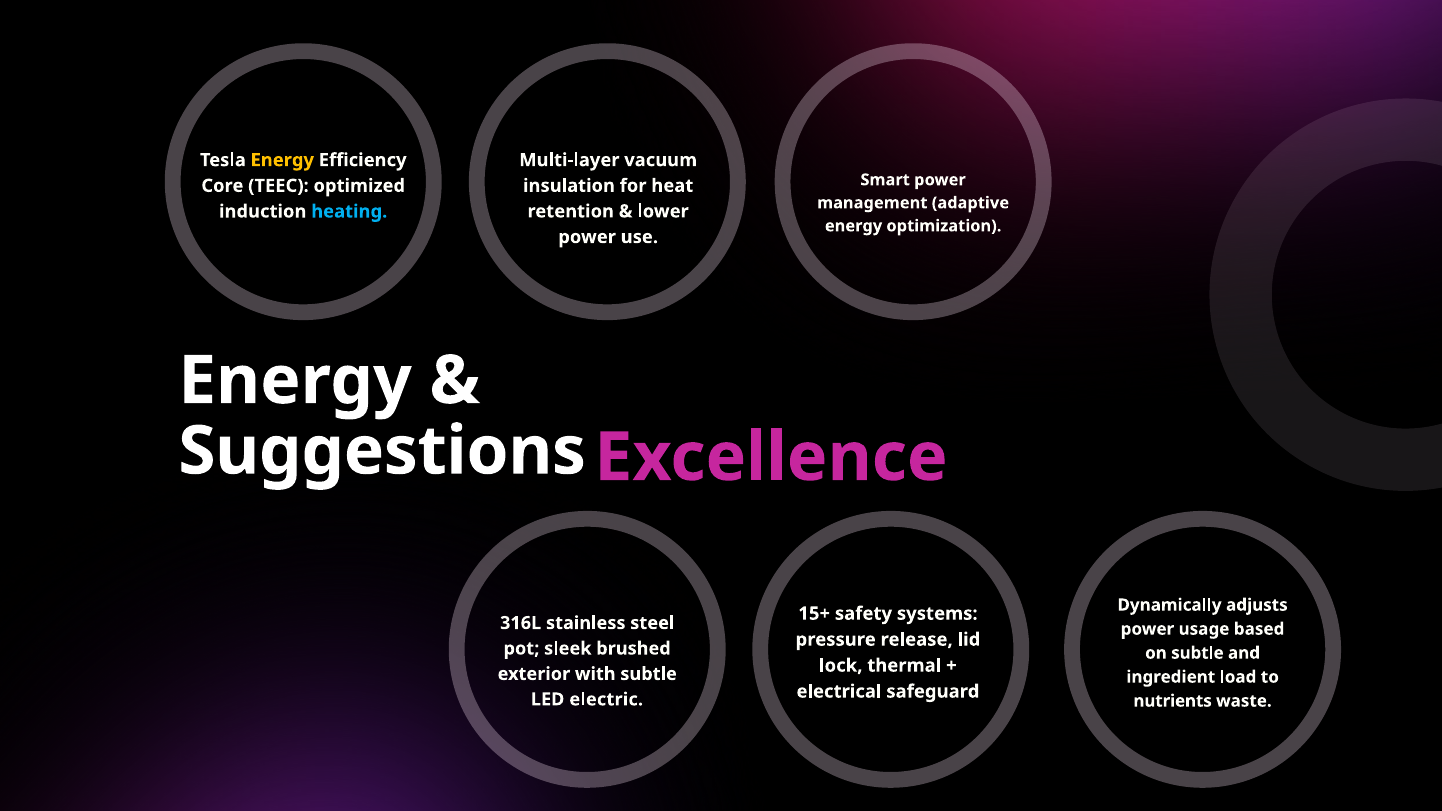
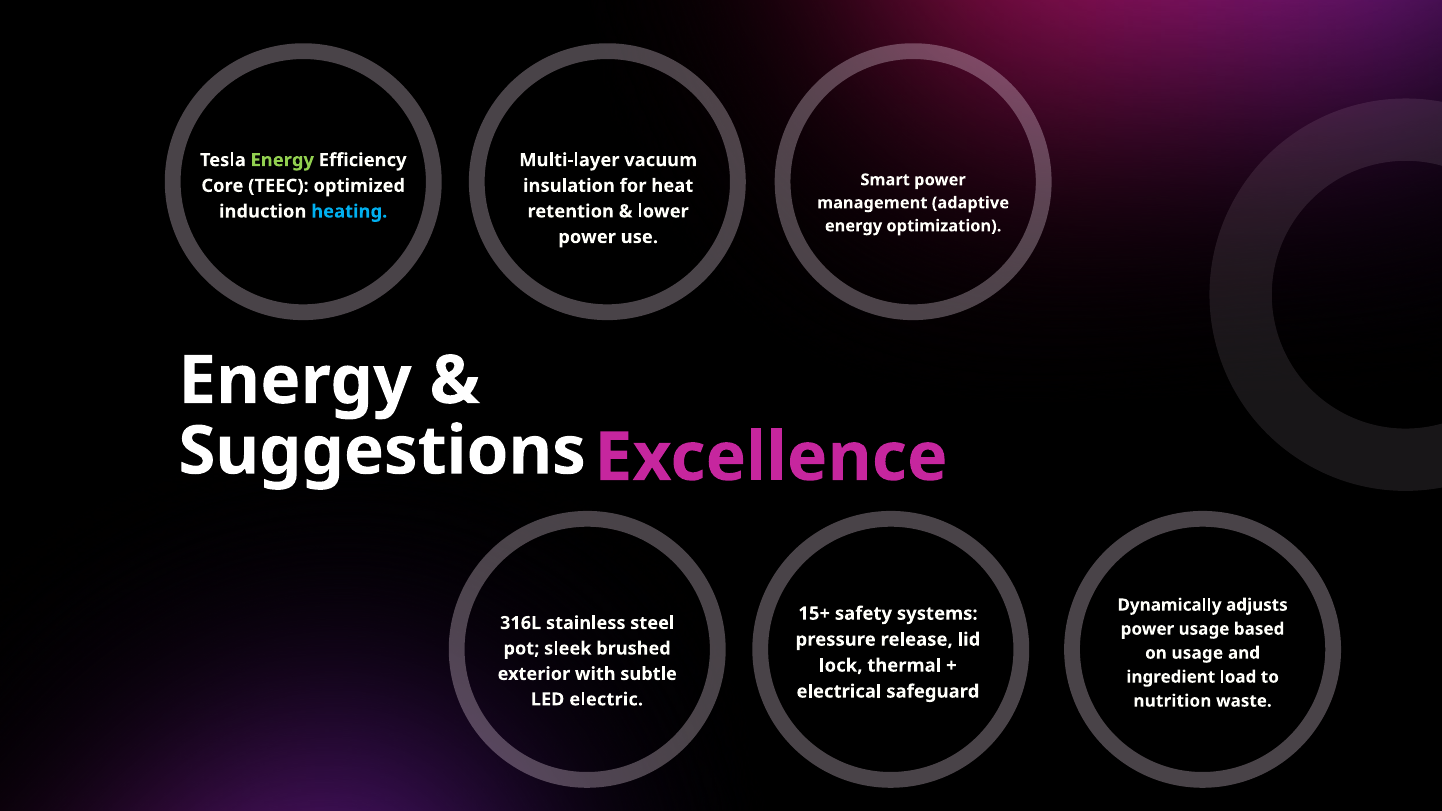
Energy at (282, 160) colour: yellow -> light green
on subtle: subtle -> usage
nutrients: nutrients -> nutrition
